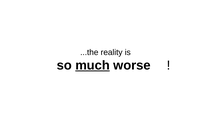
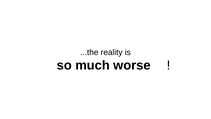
much underline: present -> none
